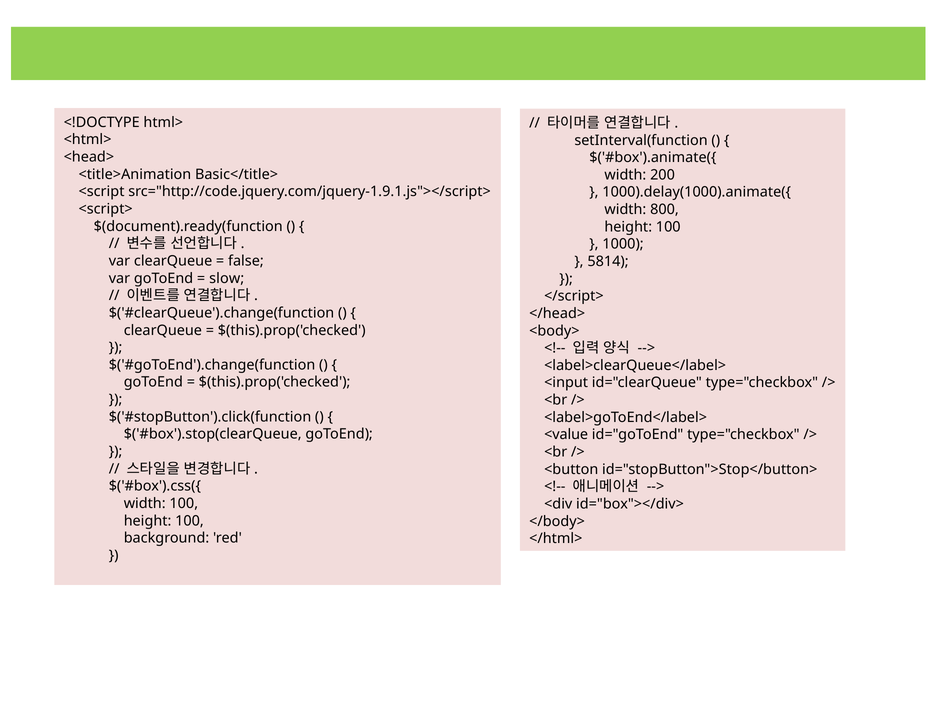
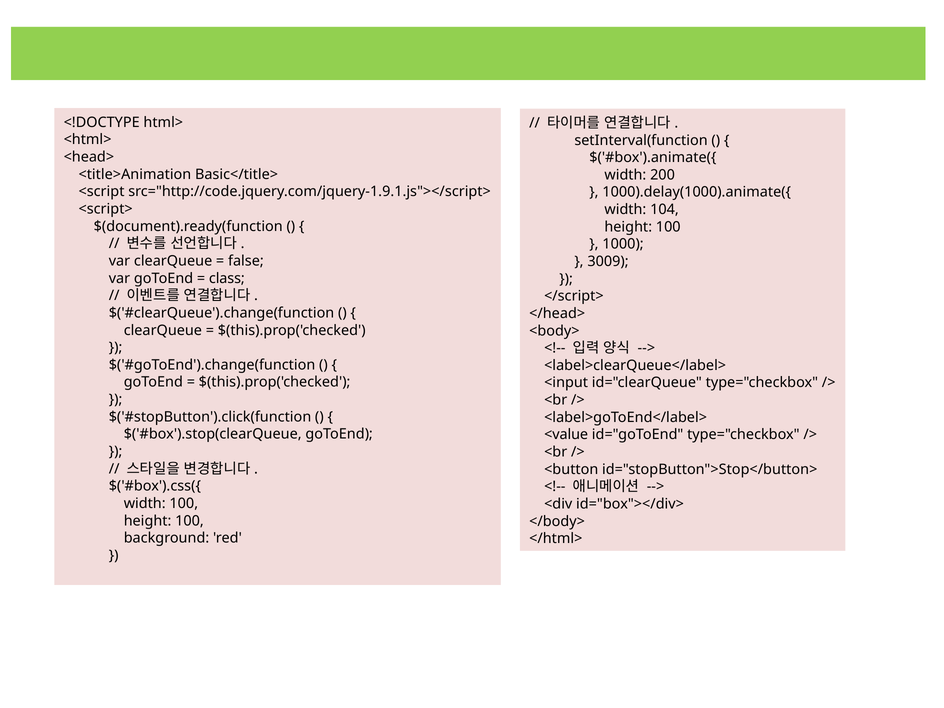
800: 800 -> 104
5814: 5814 -> 3009
slow: slow -> class
